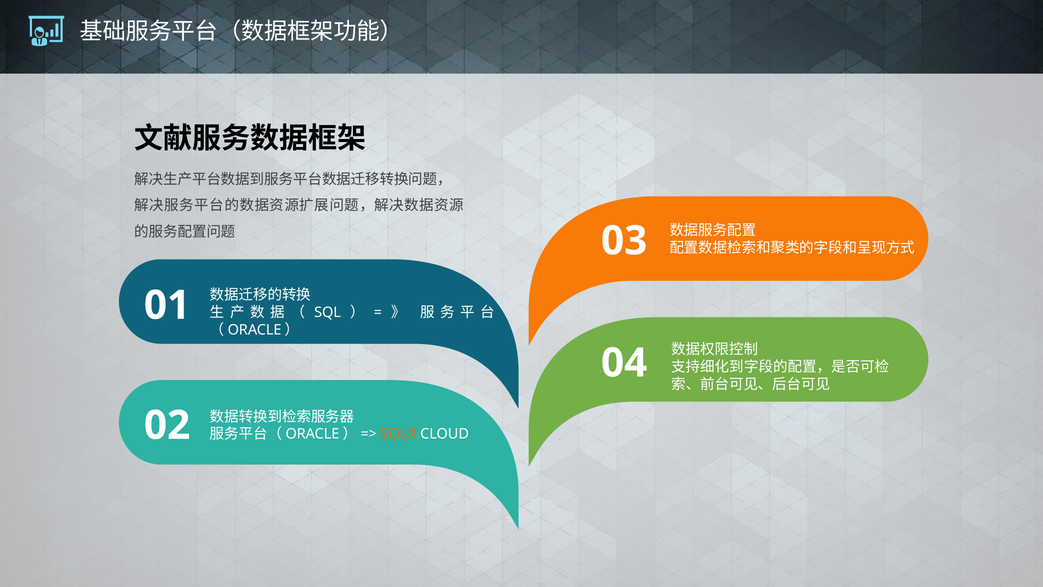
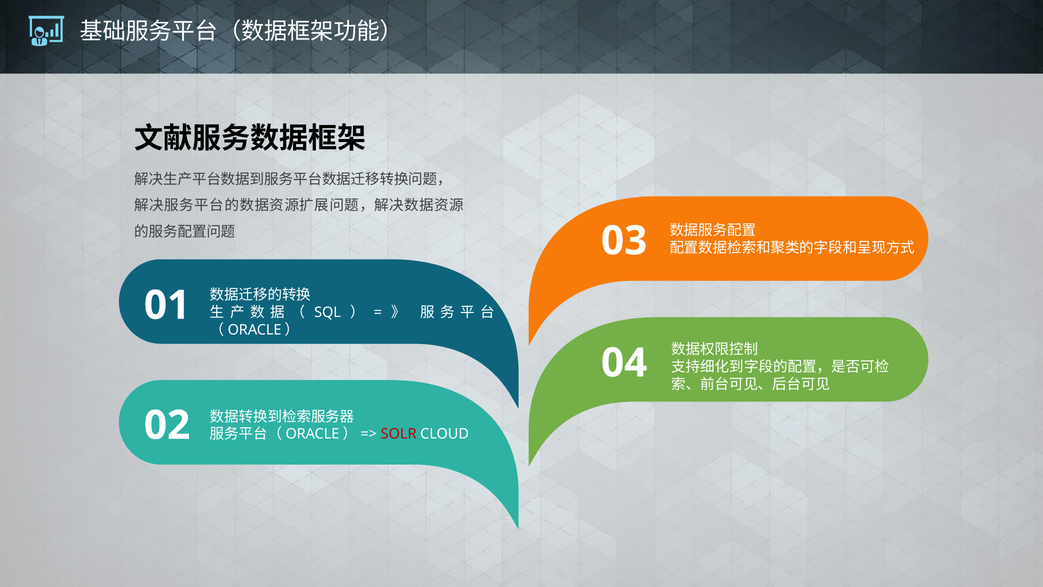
SOLR colour: orange -> red
